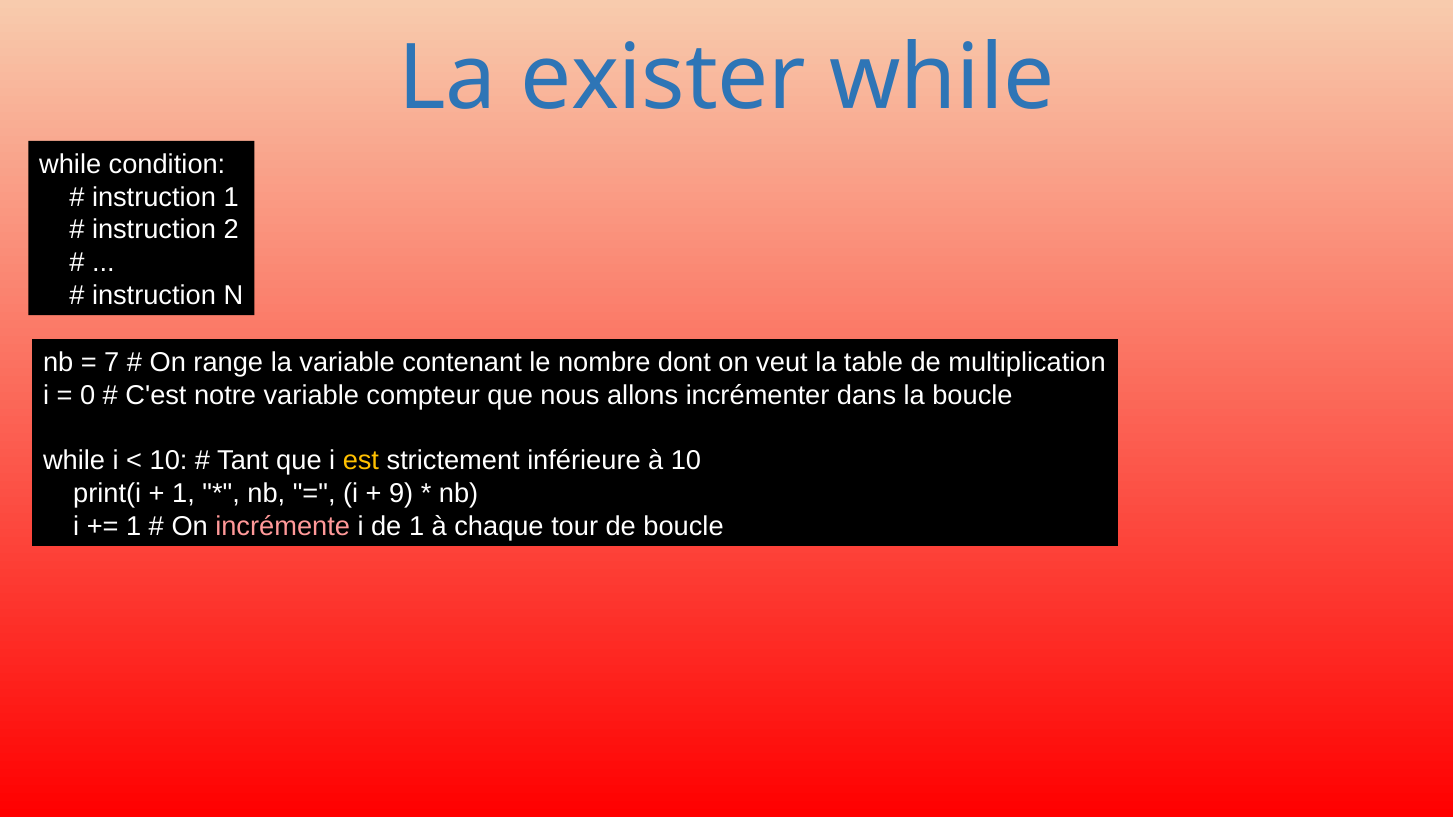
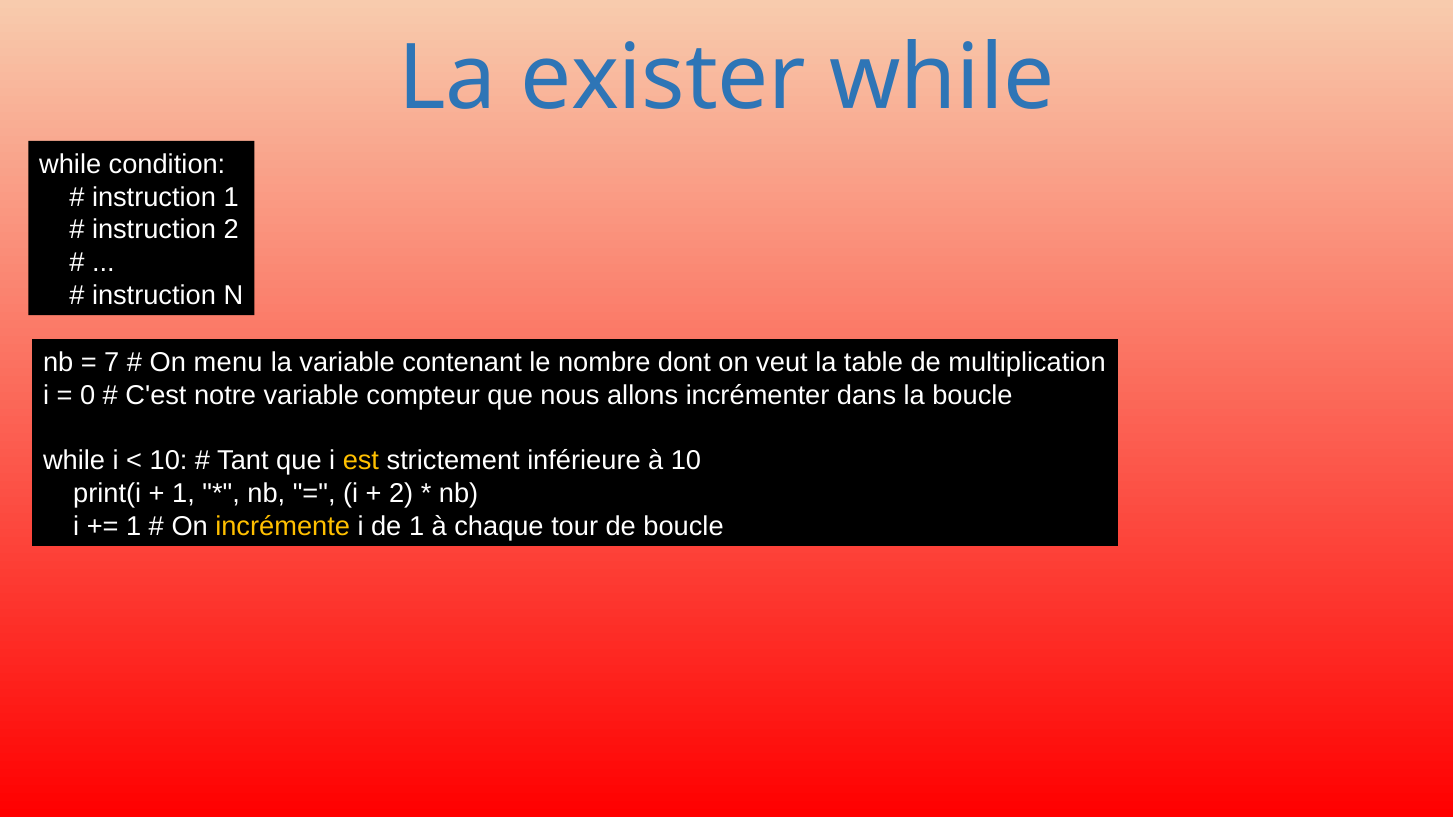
range: range -> menu
9 at (401, 494): 9 -> 2
incrémente colour: pink -> yellow
